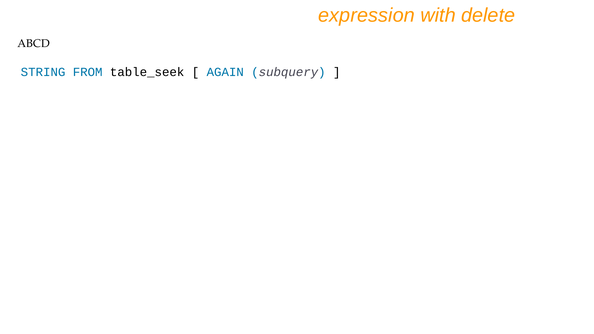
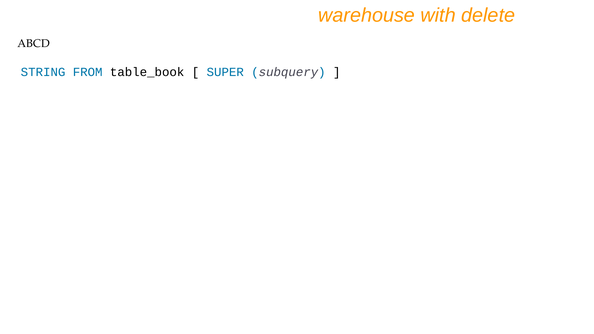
expression: expression -> warehouse
table_seek: table_seek -> table_book
AGAIN: AGAIN -> SUPER
